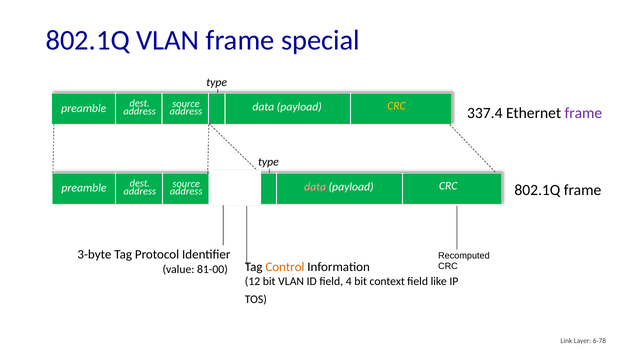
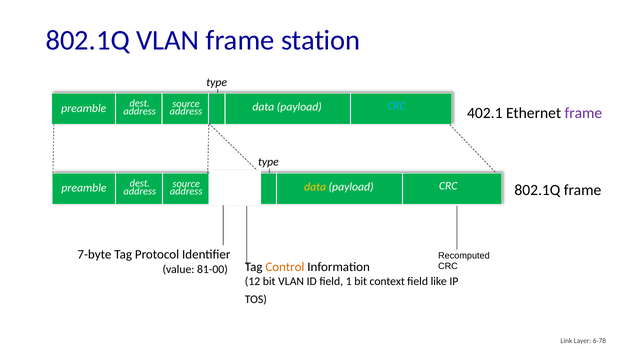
special: special -> station
337.4: 337.4 -> 402.1
CRC at (396, 106) colour: yellow -> light blue
data at (315, 187) colour: pink -> yellow
3-byte: 3-byte -> 7-byte
4: 4 -> 1
